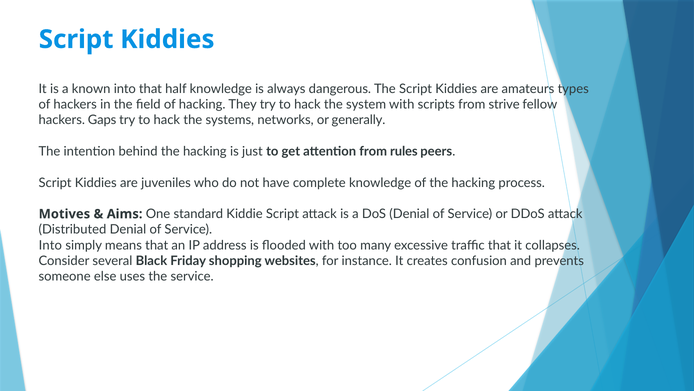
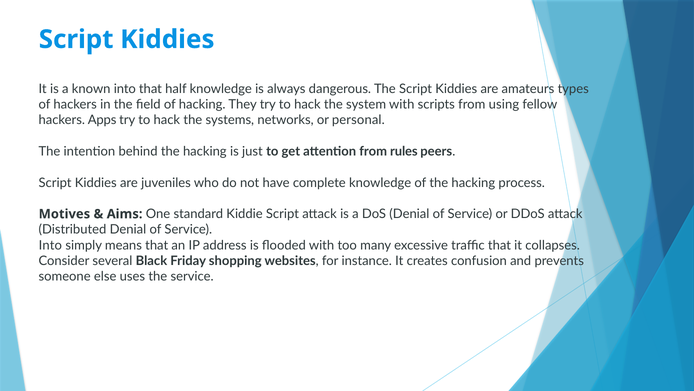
strive: strive -> using
Gaps: Gaps -> Apps
generally: generally -> personal
